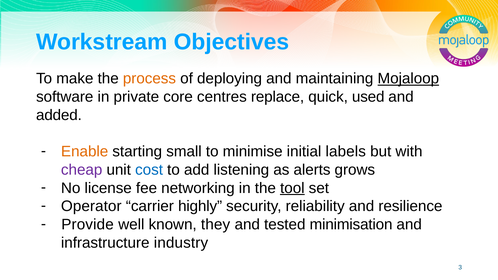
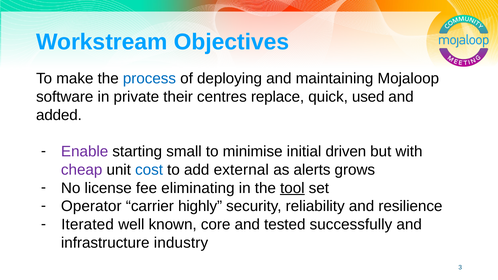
process colour: orange -> blue
Mojaloop underline: present -> none
core: core -> their
Enable colour: orange -> purple
labels: labels -> driven
listening: listening -> external
networking: networking -> eliminating
Provide: Provide -> Iterated
they: they -> core
minimisation: minimisation -> successfully
